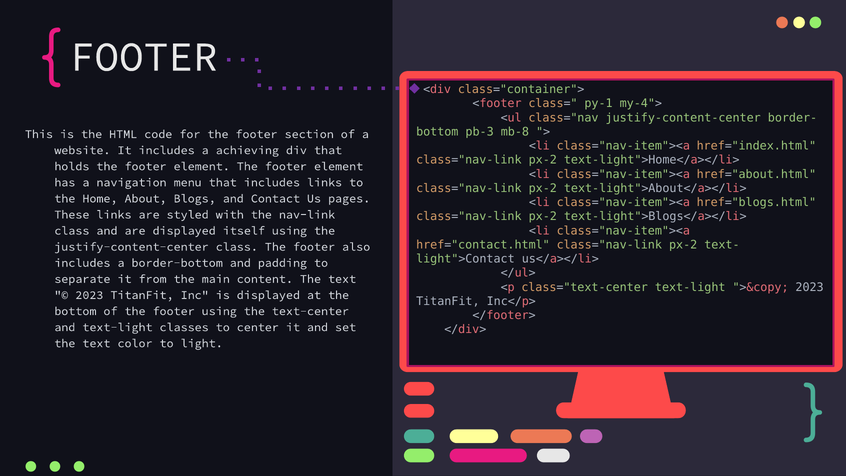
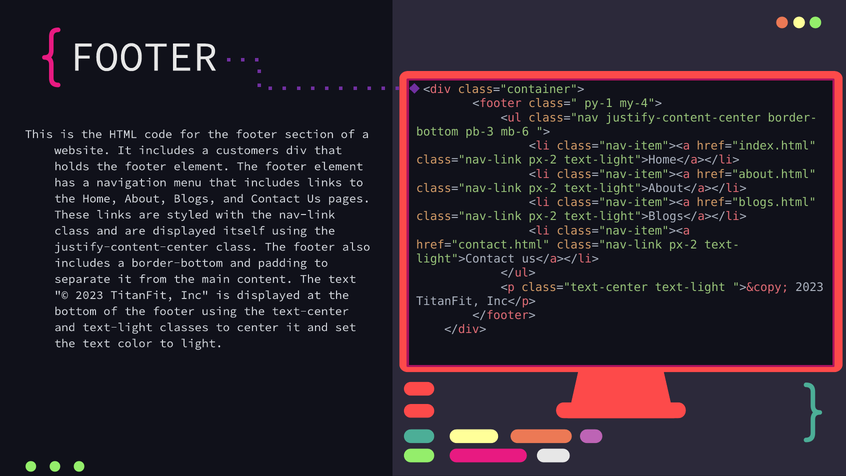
mb-8: mb-8 -> mb-6
achieving: achieving -> customers
